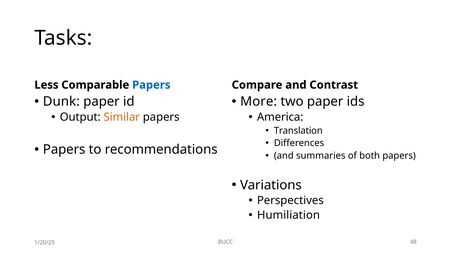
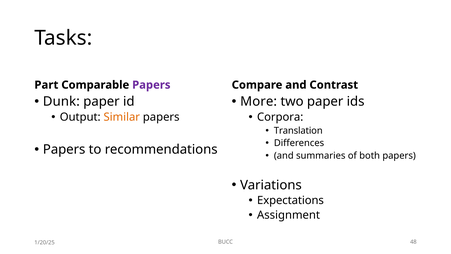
Less: Less -> Part
Papers at (151, 85) colour: blue -> purple
America: America -> Corpora
Perspectives: Perspectives -> Expectations
Humiliation: Humiliation -> Assignment
